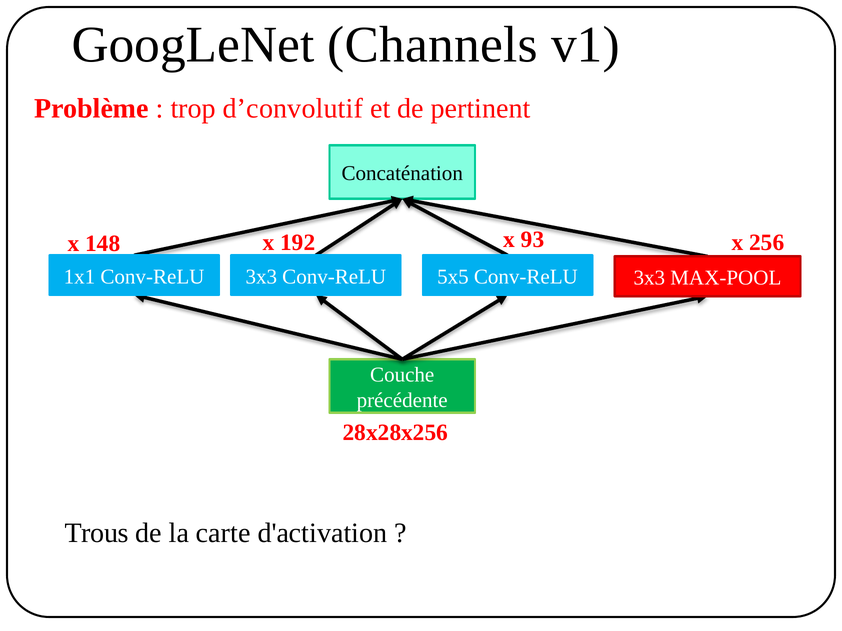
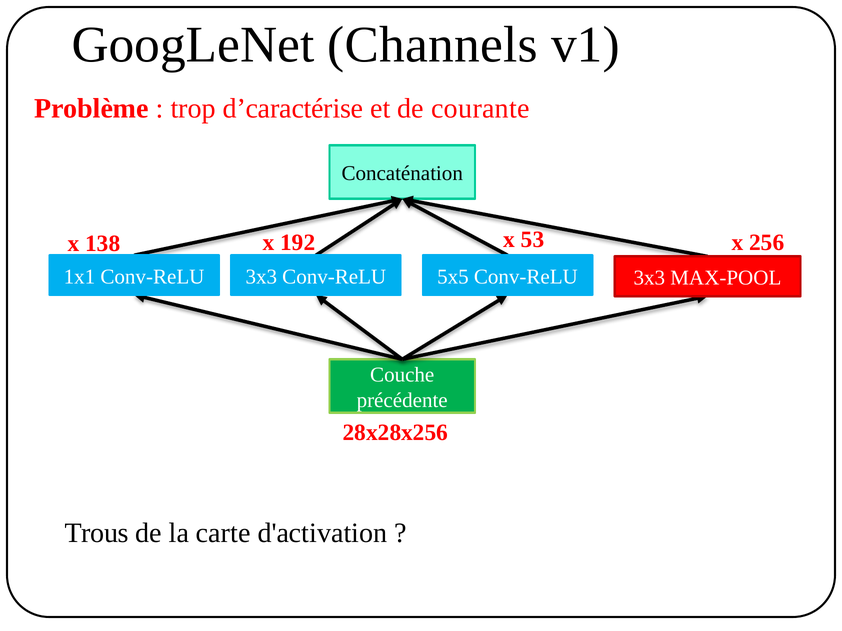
d’convolutif: d’convolutif -> d’caractérise
pertinent: pertinent -> courante
148: 148 -> 138
93: 93 -> 53
